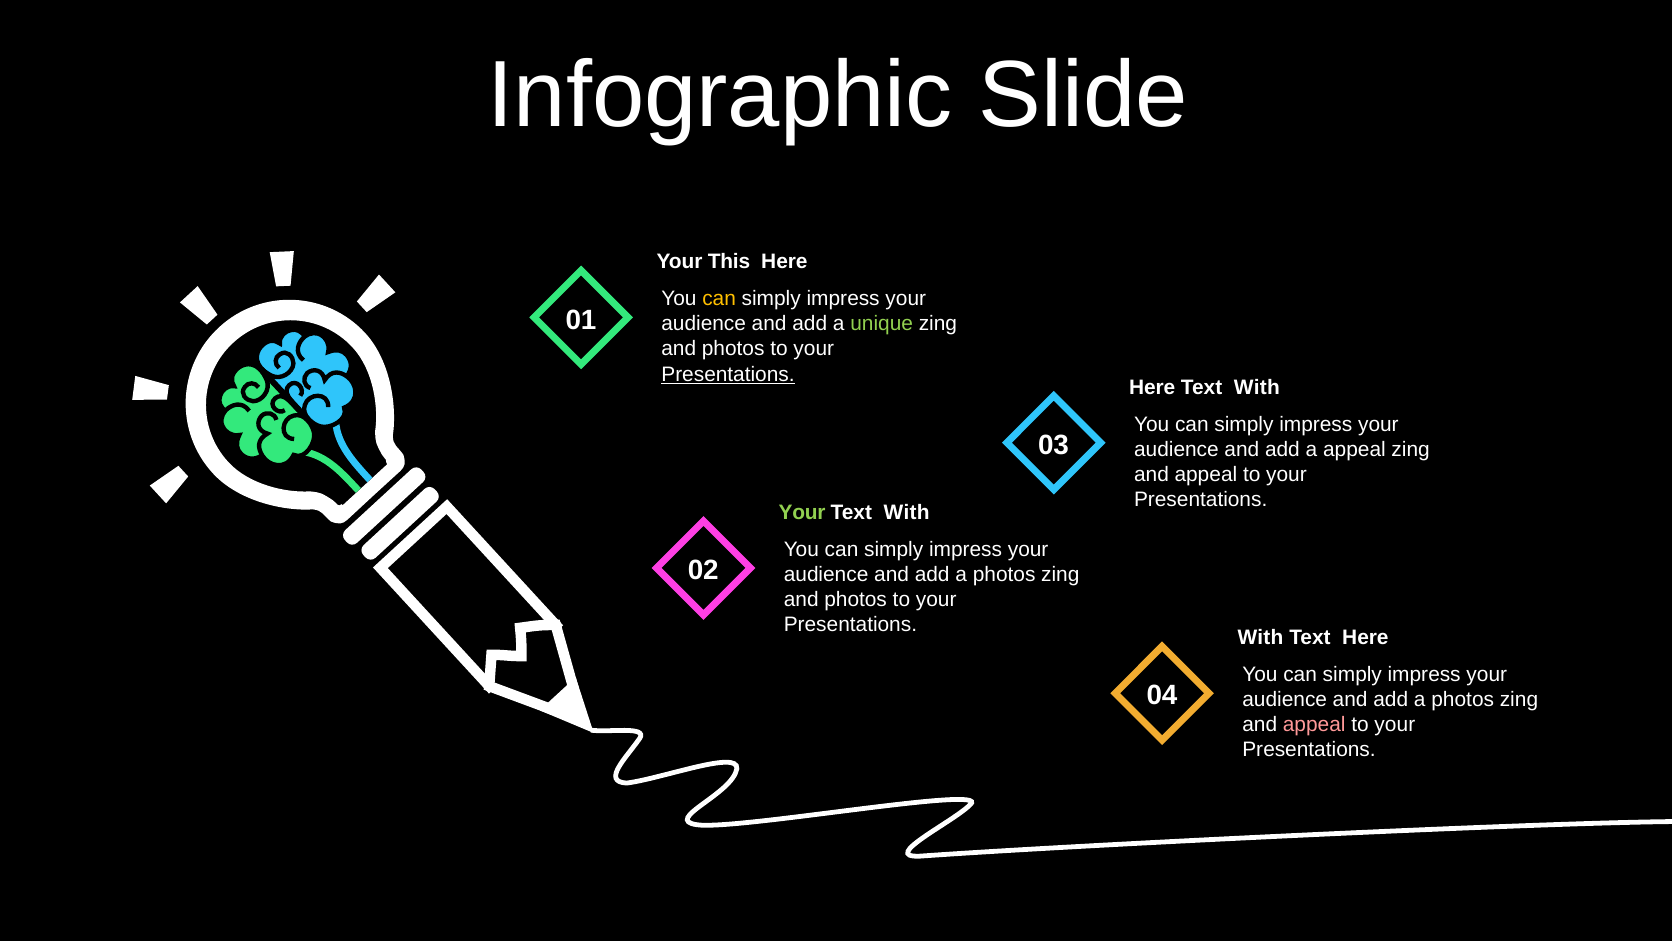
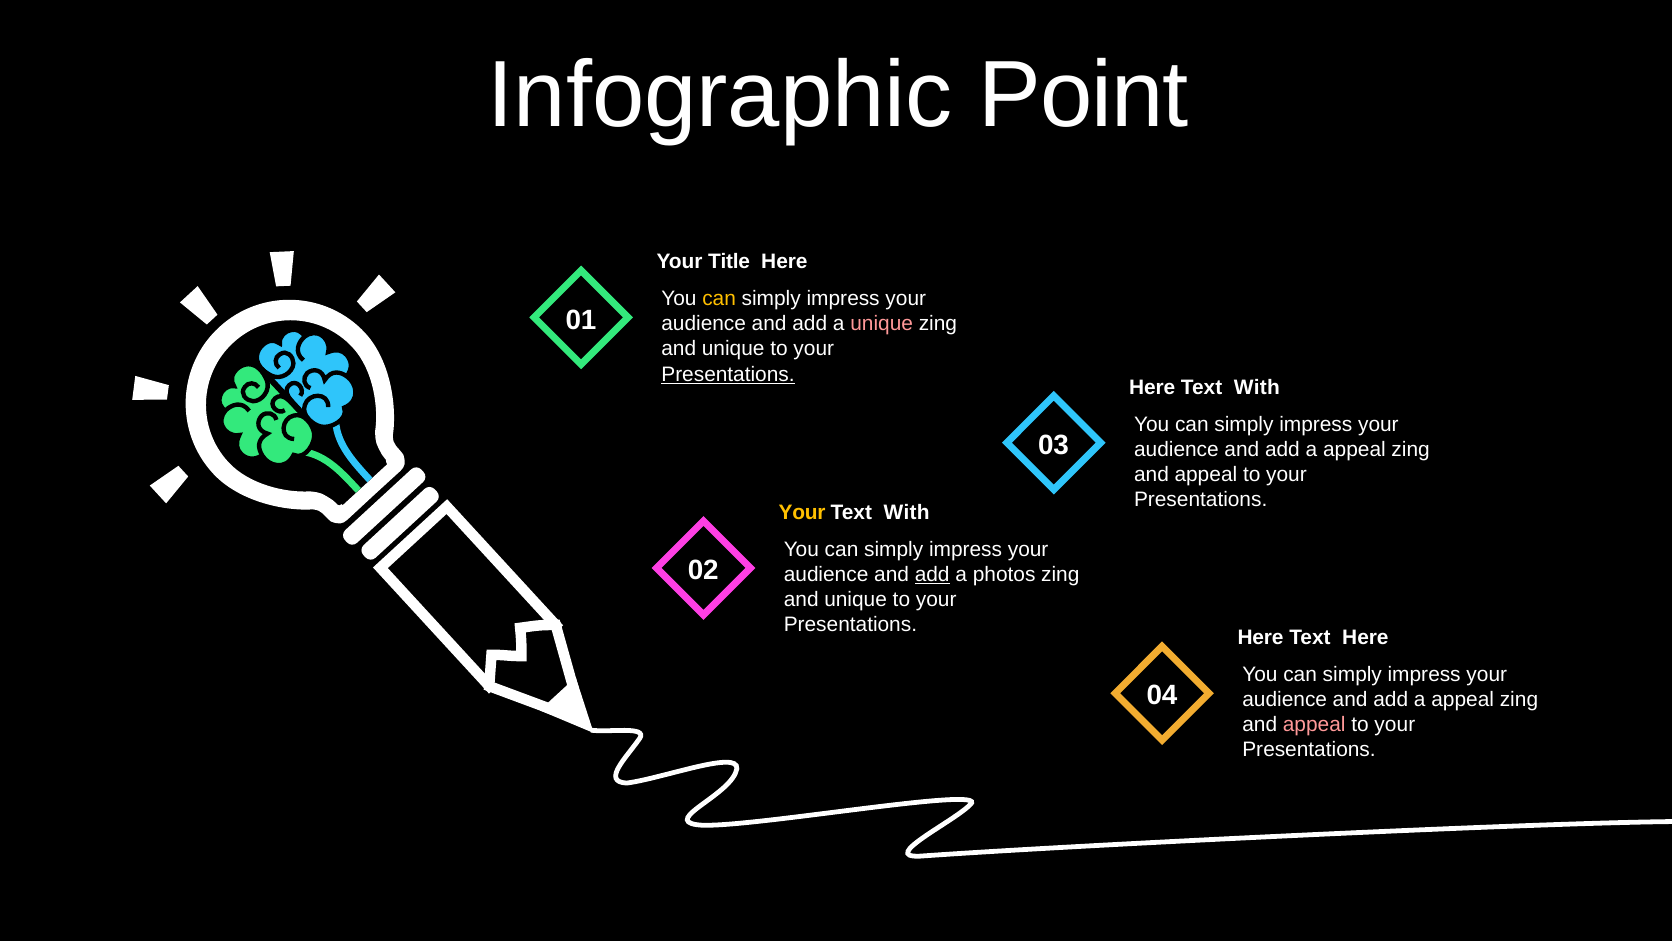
Slide: Slide -> Point
This: This -> Title
unique at (882, 324) colour: light green -> pink
photos at (733, 349): photos -> unique
Your at (802, 512) colour: light green -> yellow
add at (932, 574) underline: none -> present
photos at (856, 599): photos -> unique
With at (1260, 638): With -> Here
photos at (1463, 699): photos -> appeal
